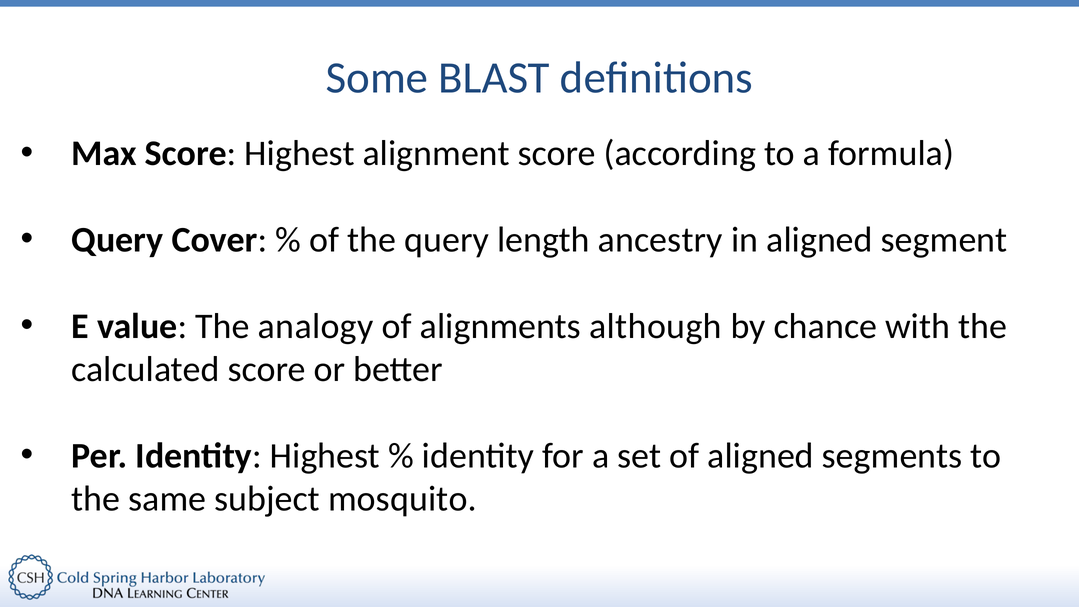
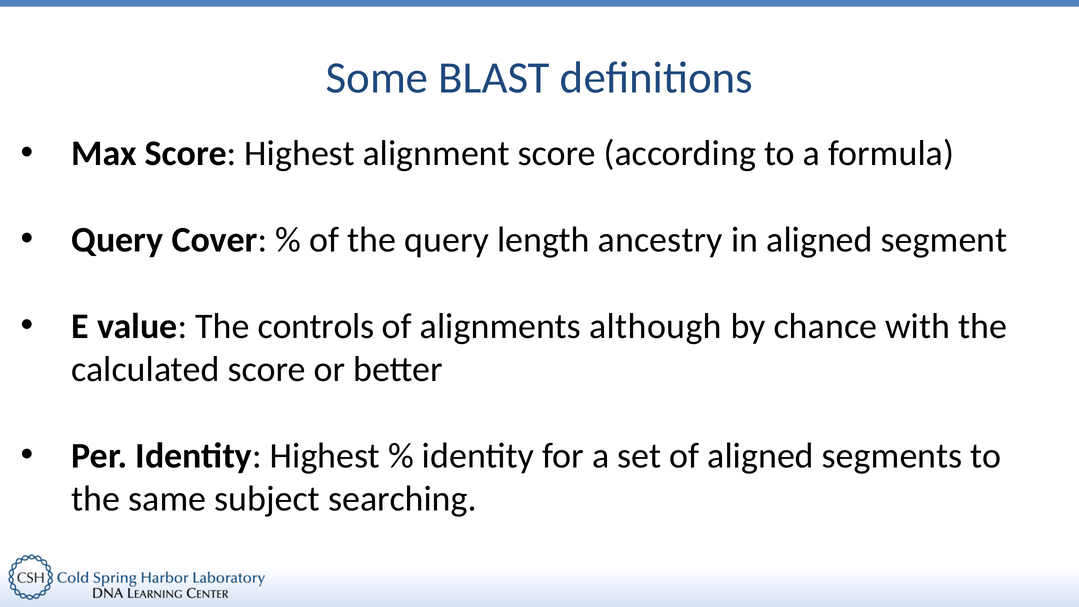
analogy: analogy -> controls
mosquito: mosquito -> searching
